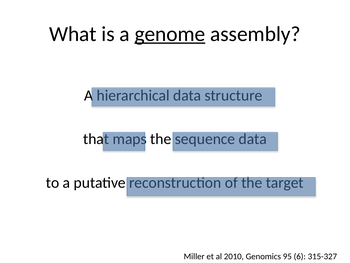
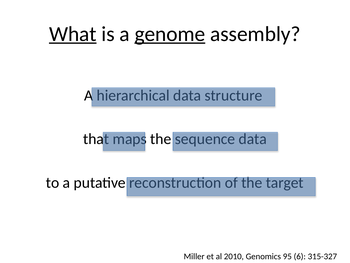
What underline: none -> present
